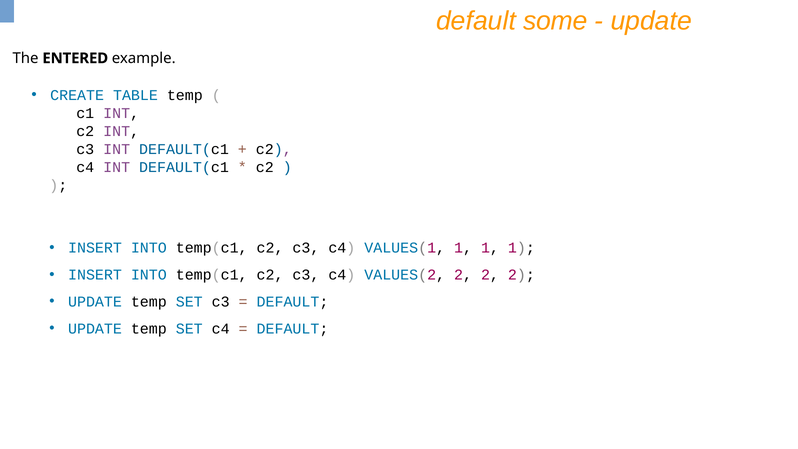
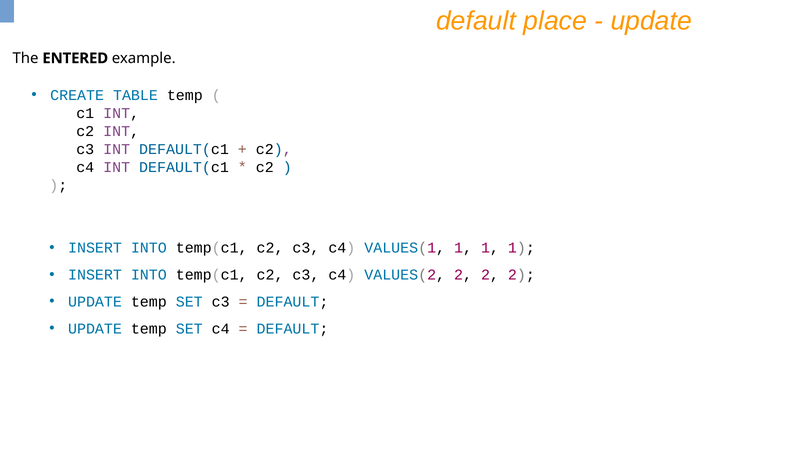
some: some -> place
